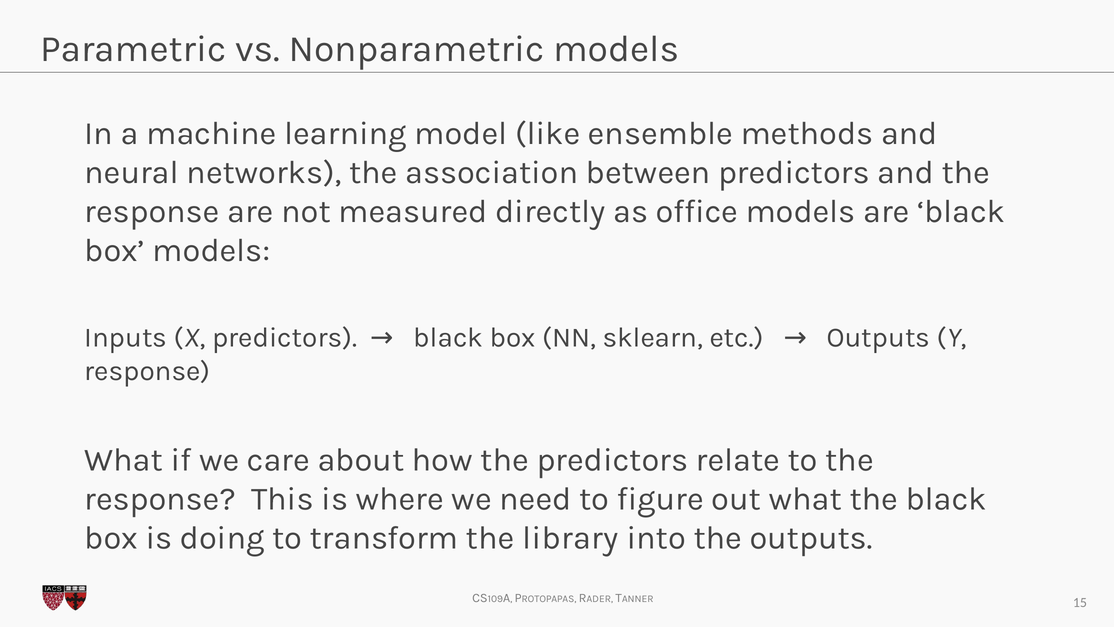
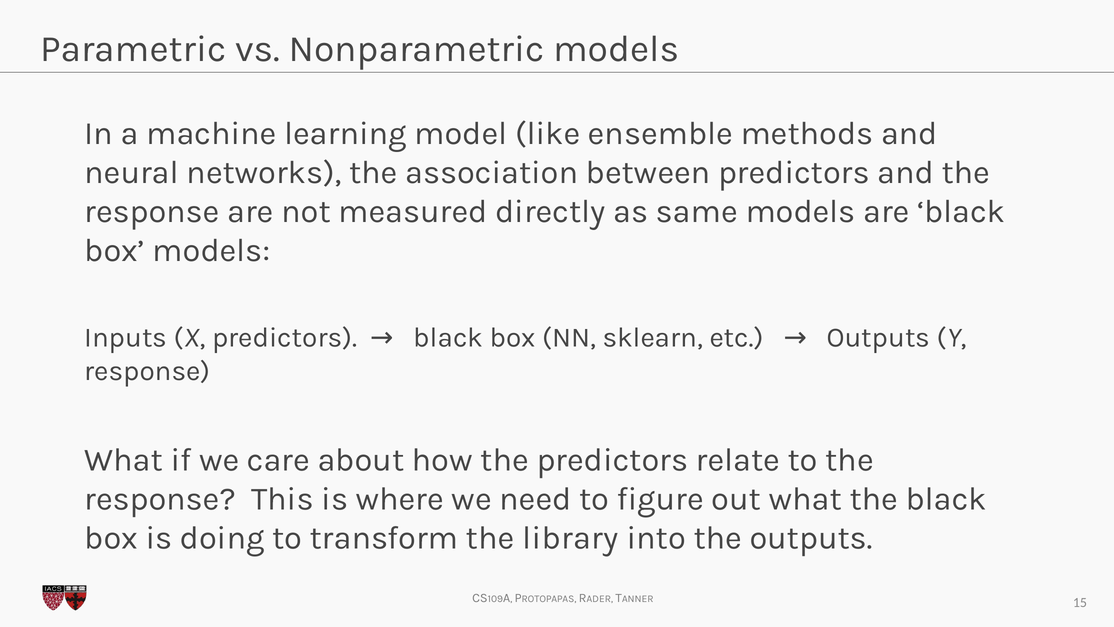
office: office -> same
